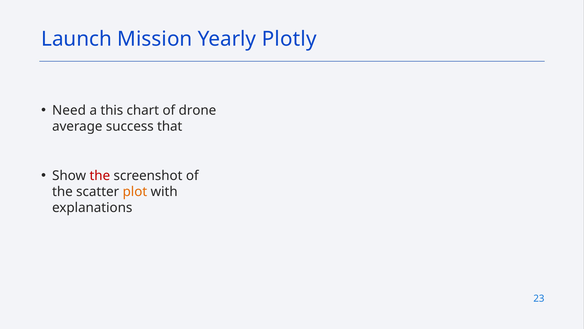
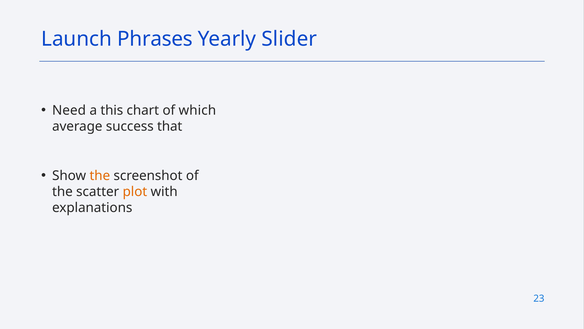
Mission: Mission -> Phrases
Plotly: Plotly -> Slider
drone: drone -> which
the at (100, 175) colour: red -> orange
